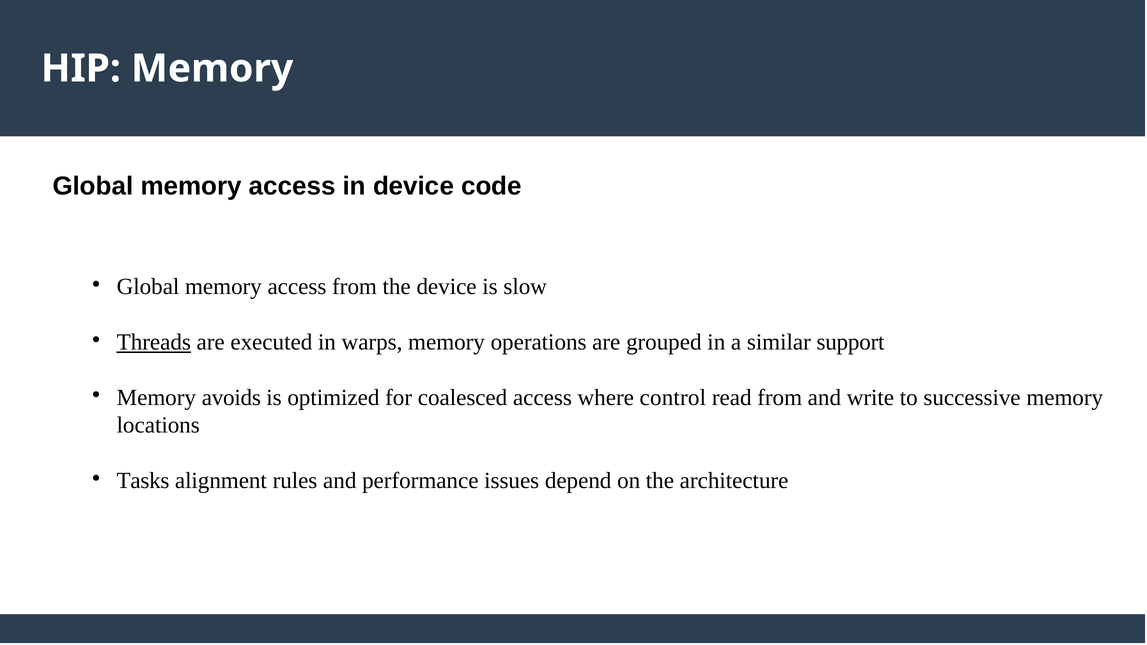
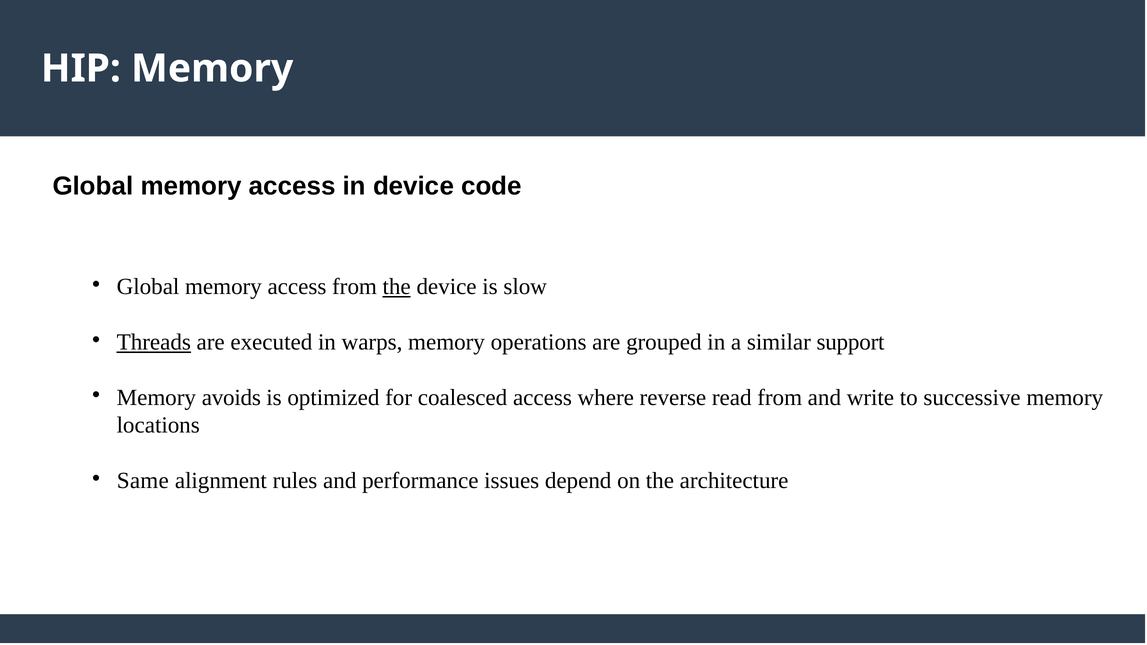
the at (397, 287) underline: none -> present
control: control -> reverse
Tasks: Tasks -> Same
